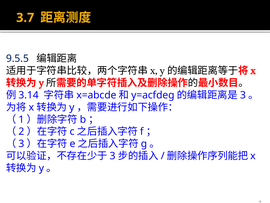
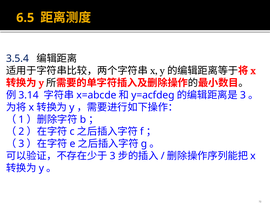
3.7: 3.7 -> 6.5
9.5.5: 9.5.5 -> 3.5.4
